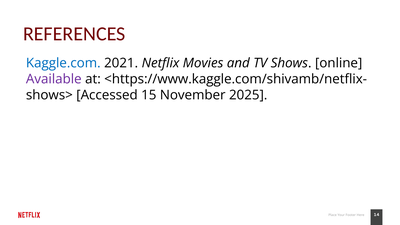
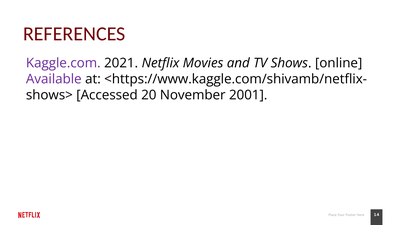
Kaggle.com colour: blue -> purple
15: 15 -> 20
2025: 2025 -> 2001
